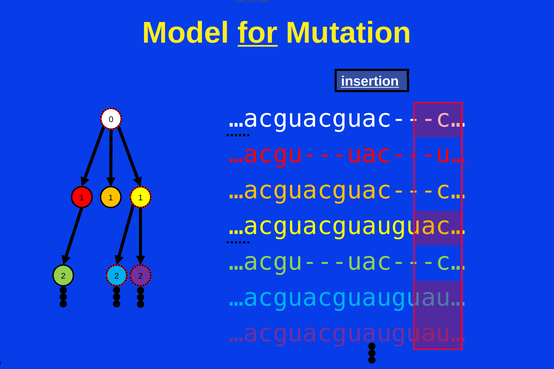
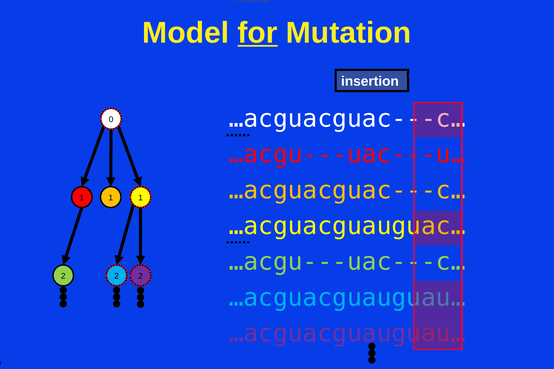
insertion underline: present -> none
